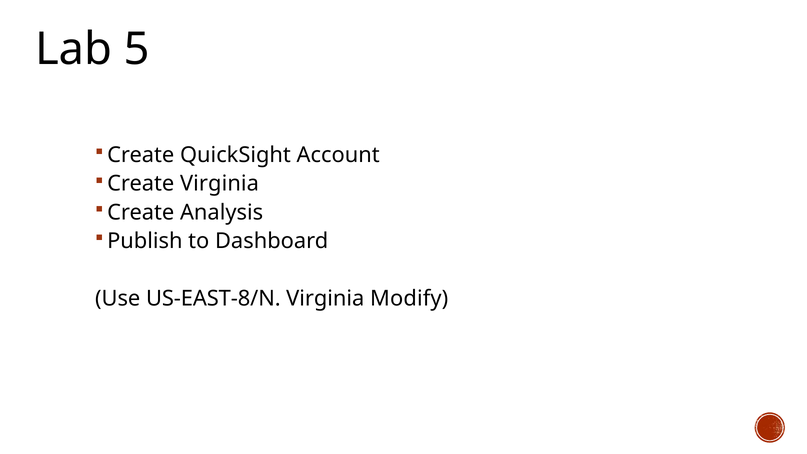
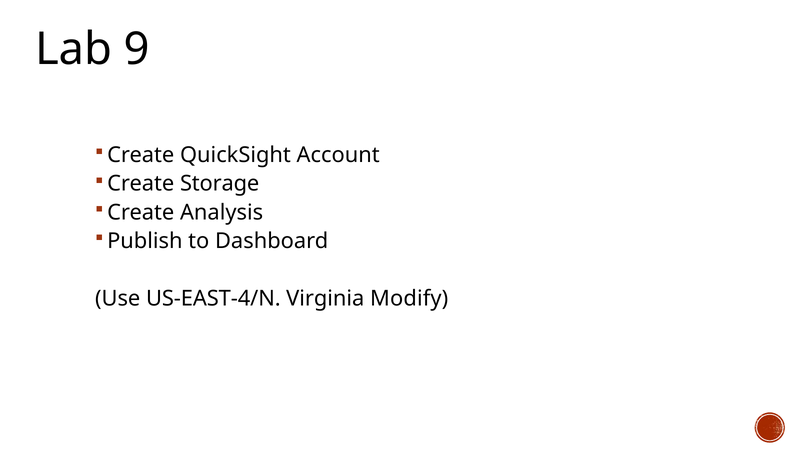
5: 5 -> 9
Create Virginia: Virginia -> Storage
US-EAST-8/N: US-EAST-8/N -> US-EAST-4/N
